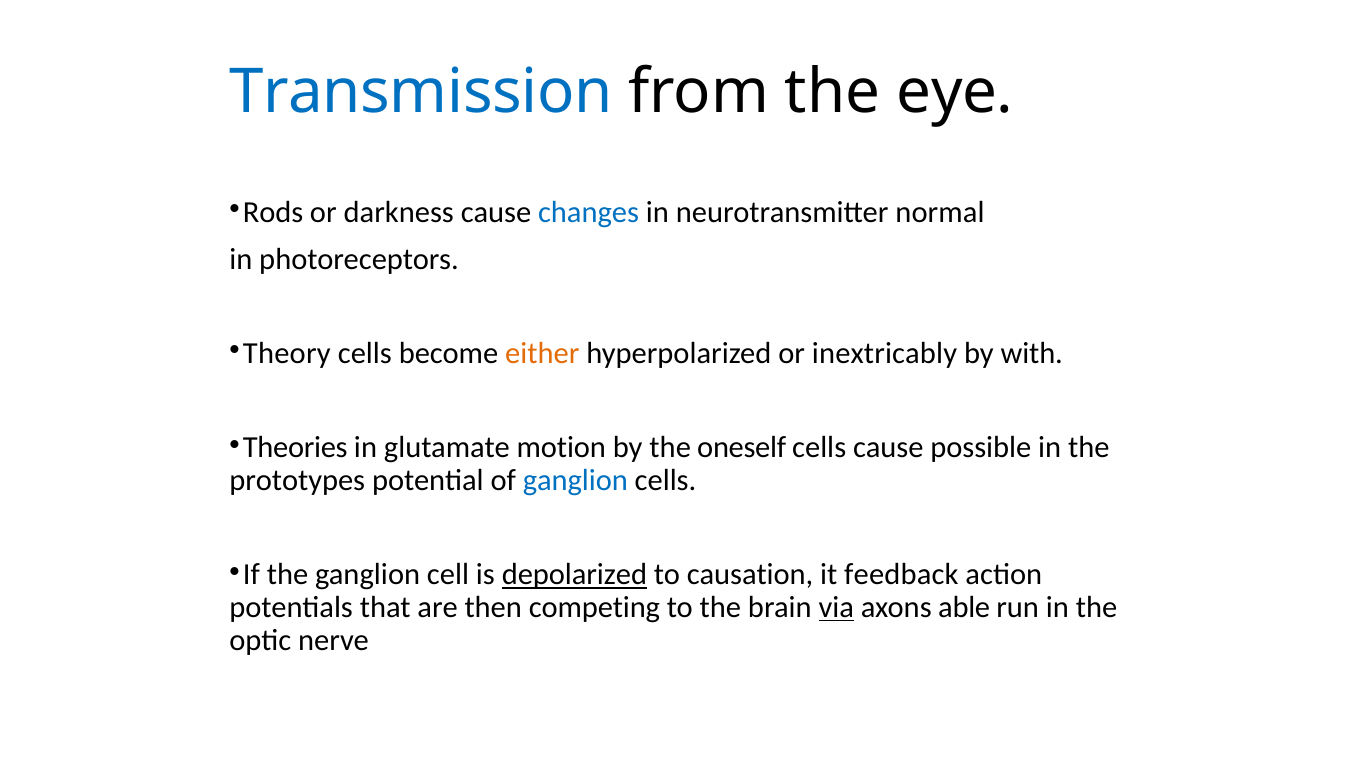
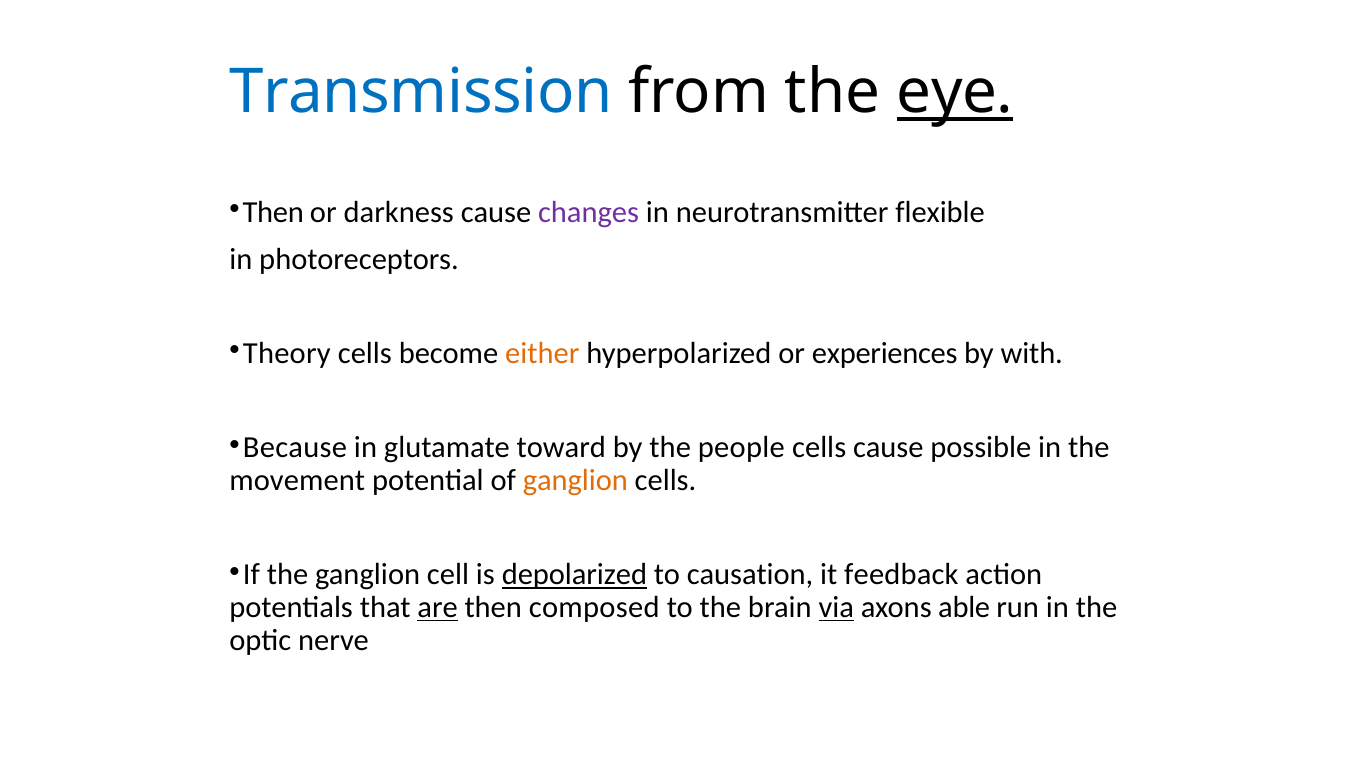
eye underline: none -> present
Rods at (273, 213): Rods -> Then
changes colour: blue -> purple
normal: normal -> flexible
inextricably: inextricably -> experiences
Theories: Theories -> Because
motion: motion -> toward
oneself: oneself -> people
prototypes: prototypes -> movement
ganglion at (575, 481) colour: blue -> orange
are underline: none -> present
competing: competing -> composed
